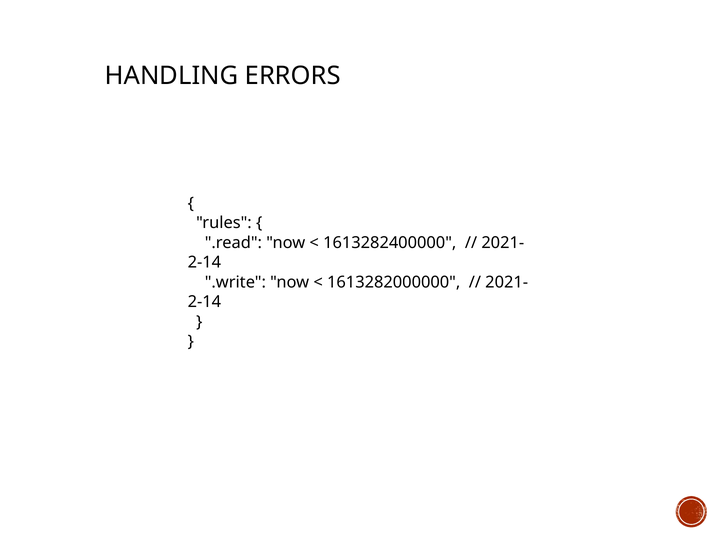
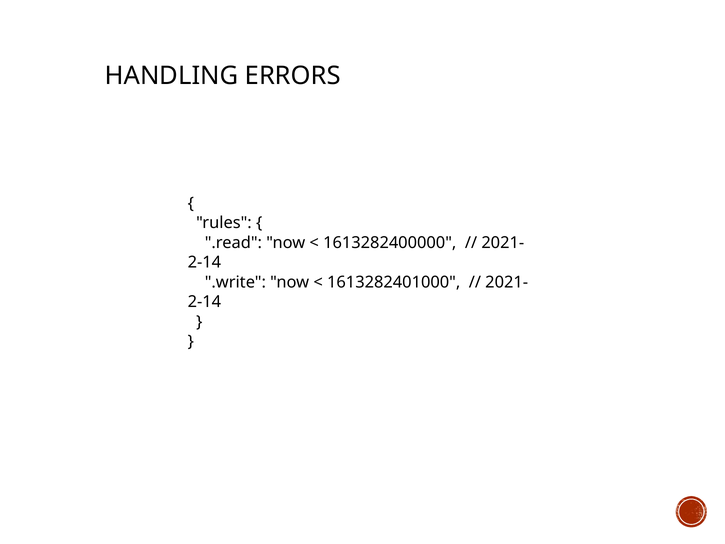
1613282000000: 1613282000000 -> 1613282401000
